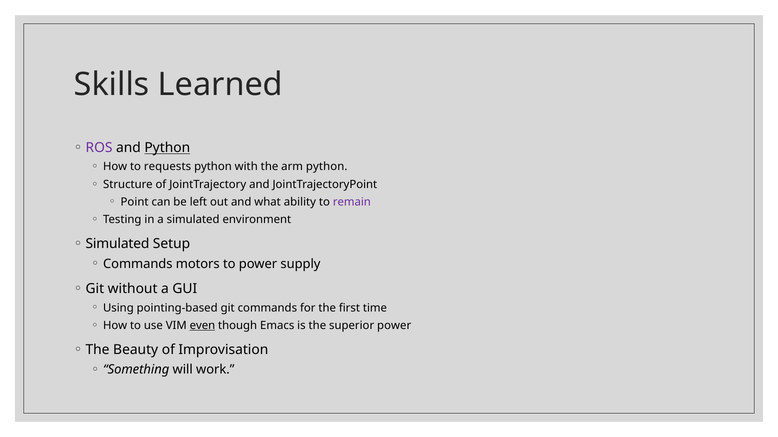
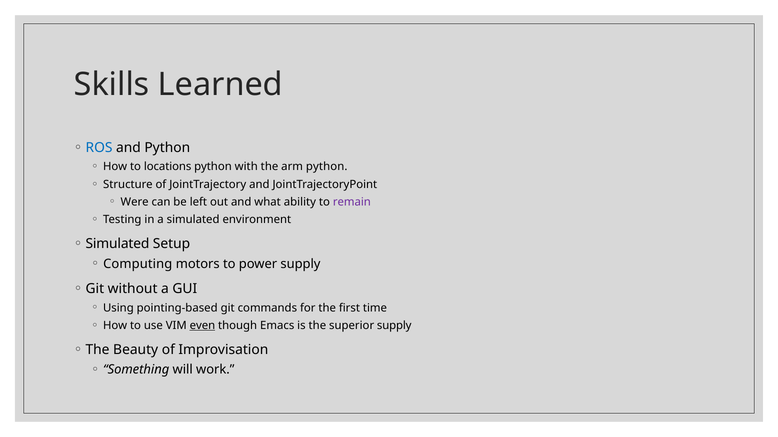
ROS colour: purple -> blue
Python at (167, 148) underline: present -> none
requests: requests -> locations
Point: Point -> Were
Commands at (138, 264): Commands -> Computing
superior power: power -> supply
